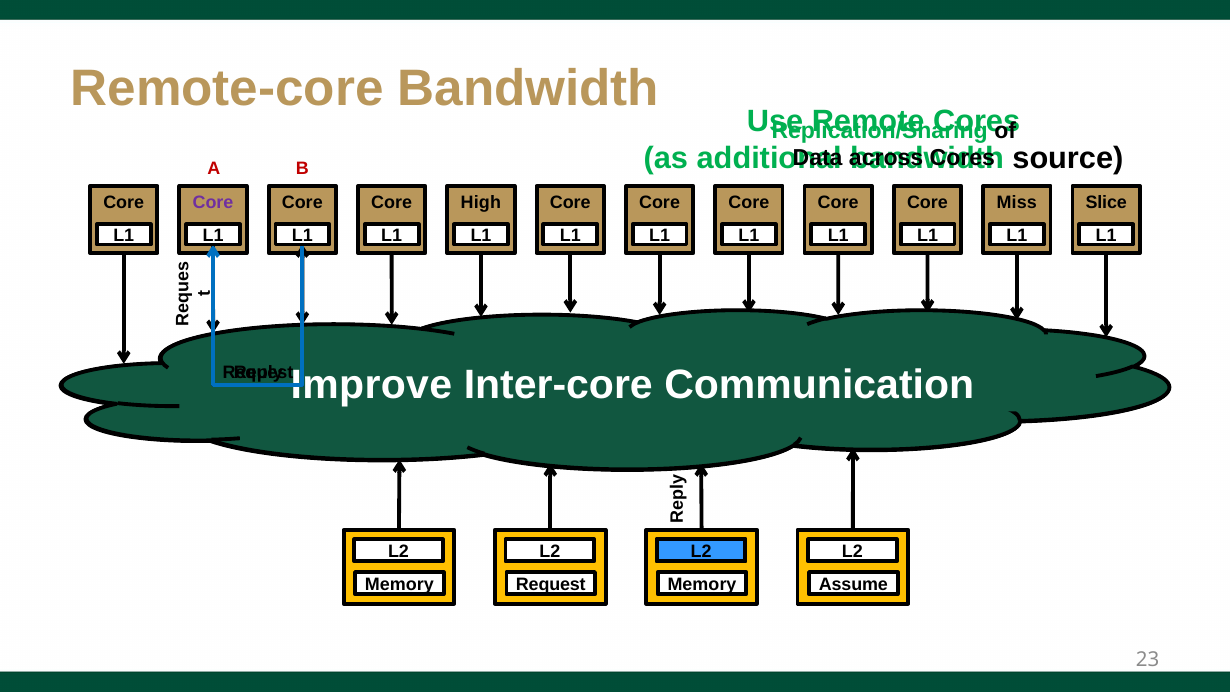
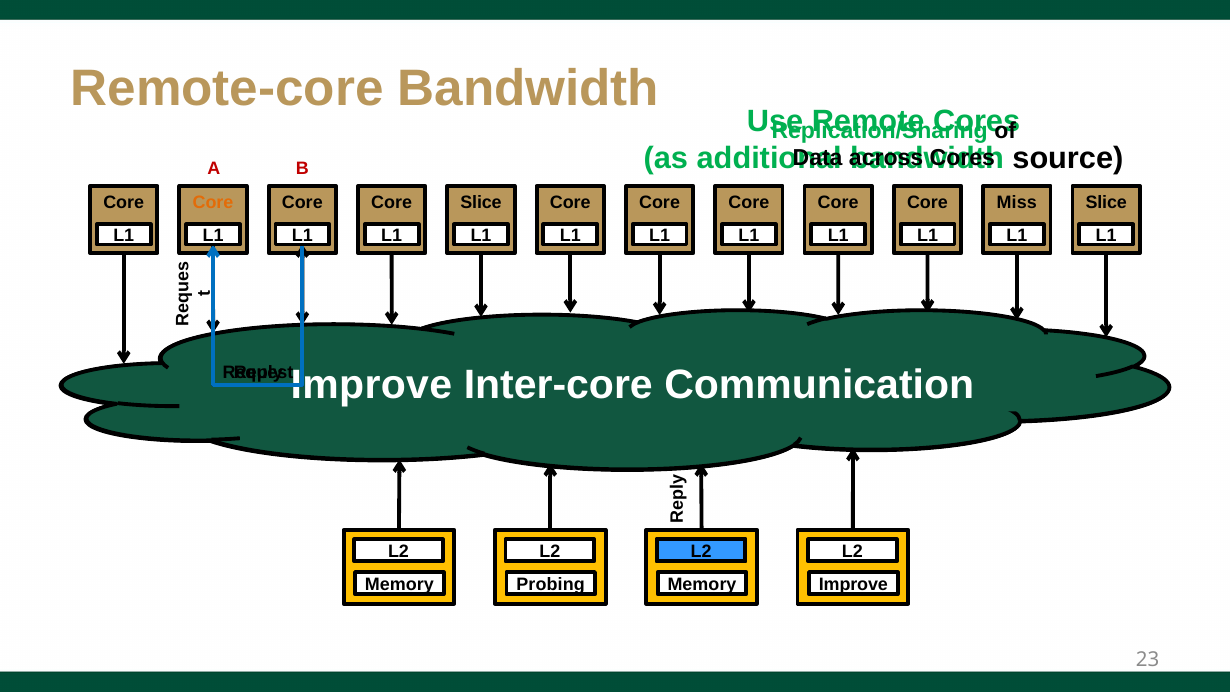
Core at (213, 202) colour: purple -> orange
High at (481, 202): High -> Slice
Request at (551, 584): Request -> Probing
Assume at (853, 584): Assume -> Improve
